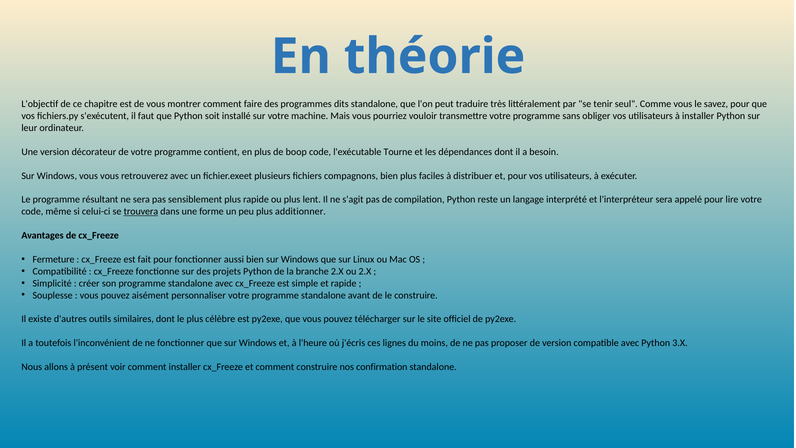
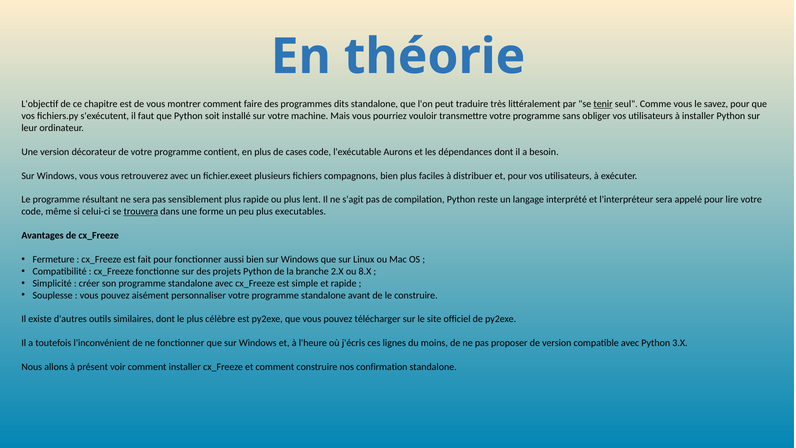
tenir underline: none -> present
boop: boop -> cases
Tourne: Tourne -> Aurons
additionner: additionner -> executables
ou 2.X: 2.X -> 8.X
